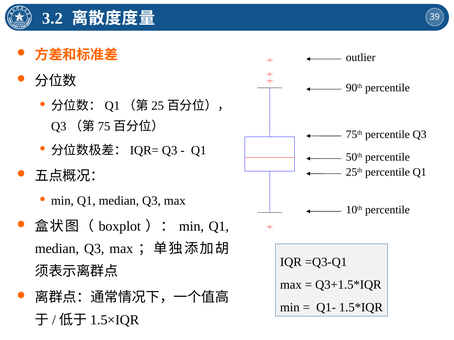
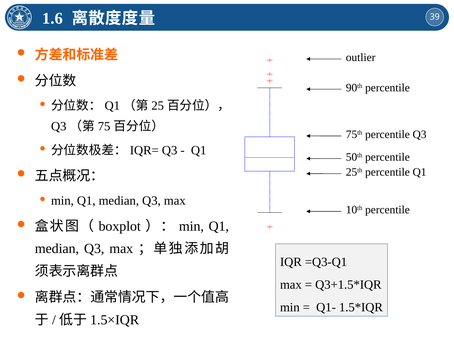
3.2: 3.2 -> 1.6
